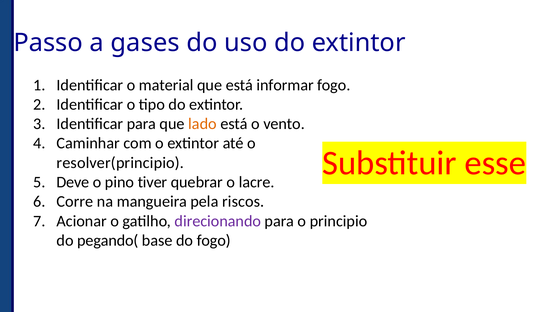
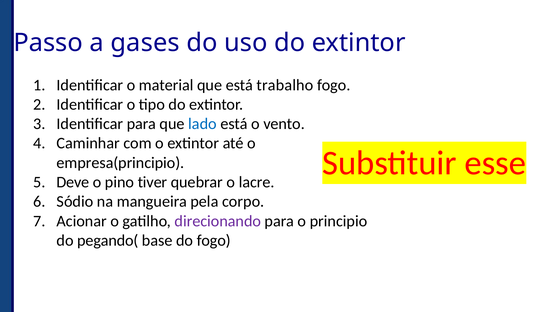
informar: informar -> trabalho
lado colour: orange -> blue
resolver(principio: resolver(principio -> empresa(principio
Corre: Corre -> Sódio
riscos: riscos -> corpo
